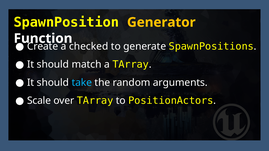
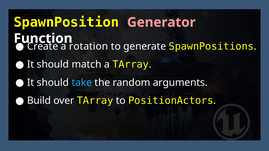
Generator colour: yellow -> pink
checked: checked -> rotation
Scale: Scale -> Build
